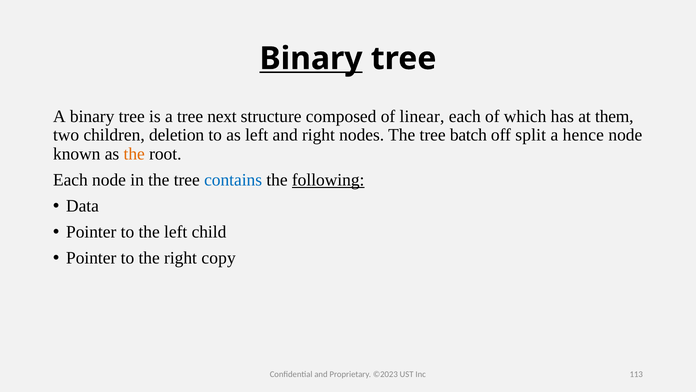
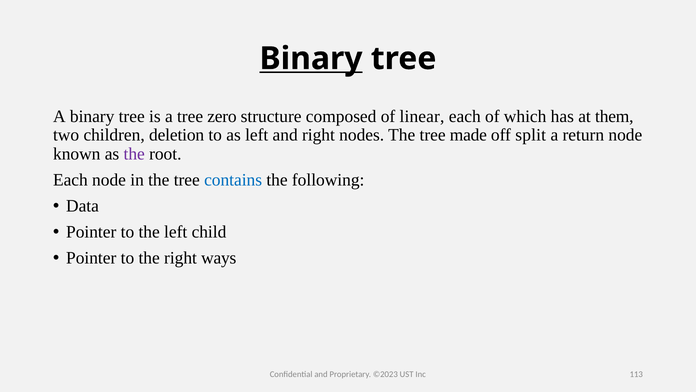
next: next -> zero
batch: batch -> made
hence: hence -> return
the at (134, 154) colour: orange -> purple
following underline: present -> none
copy: copy -> ways
